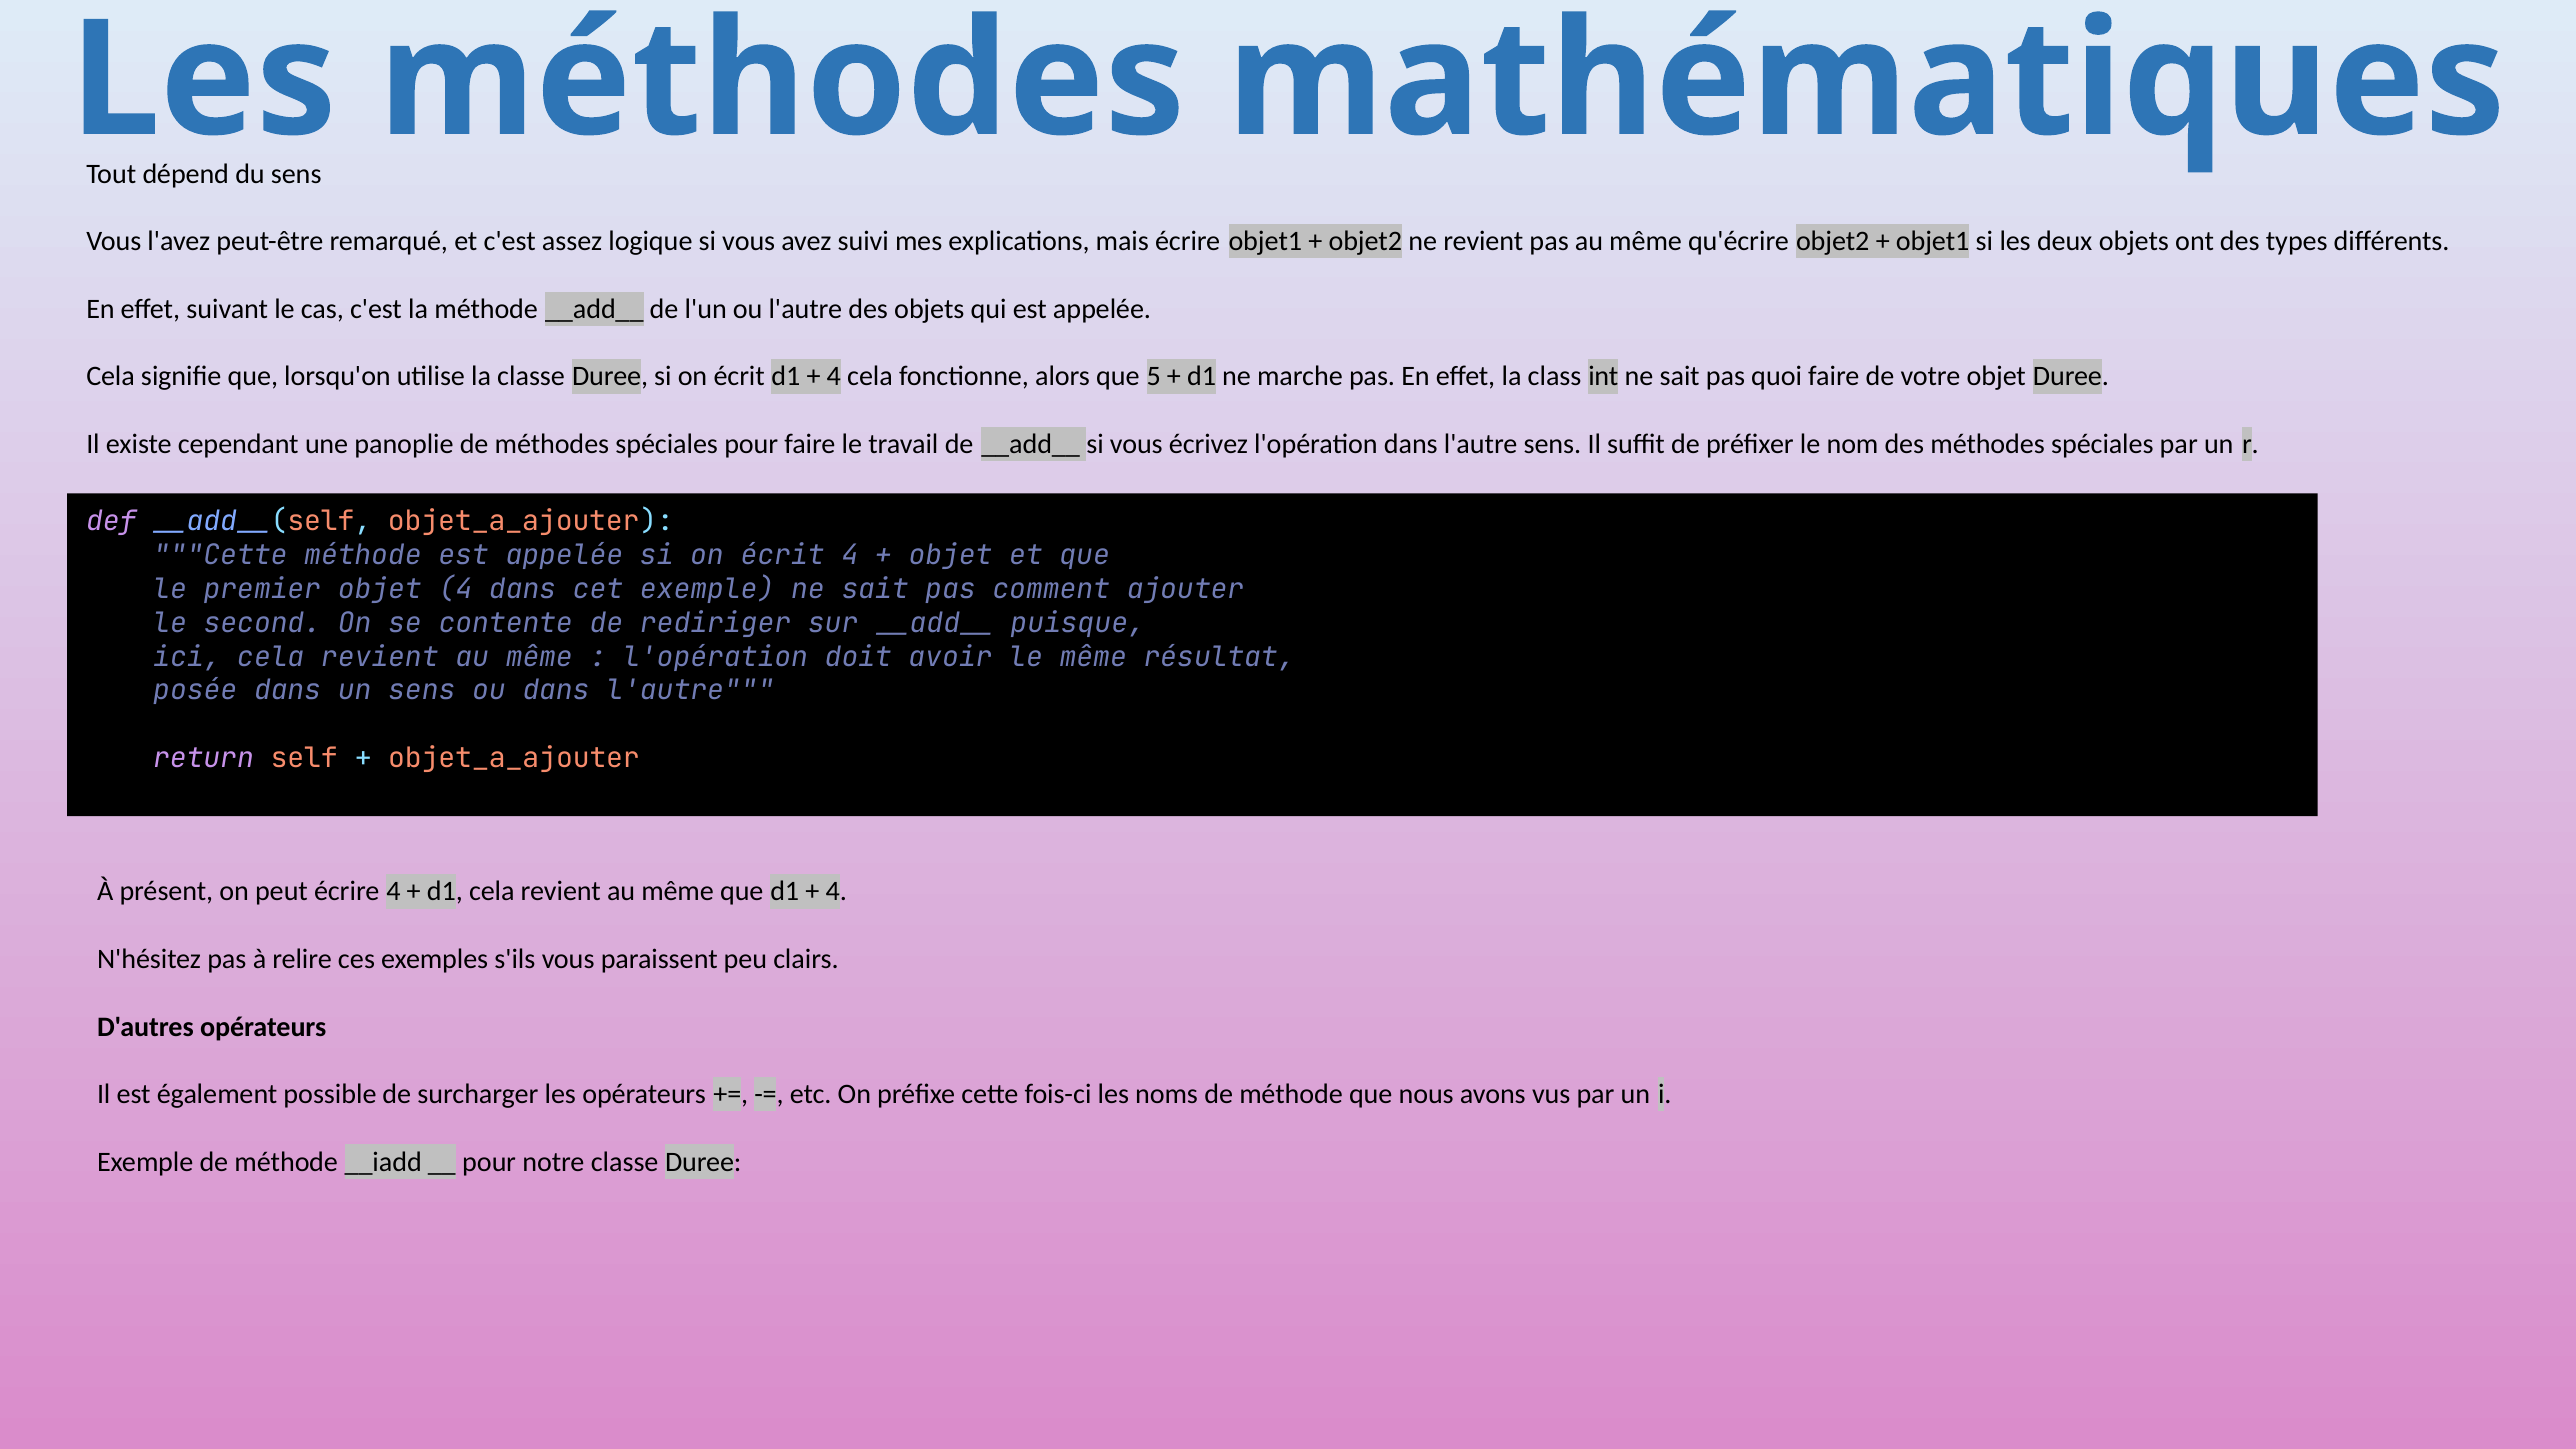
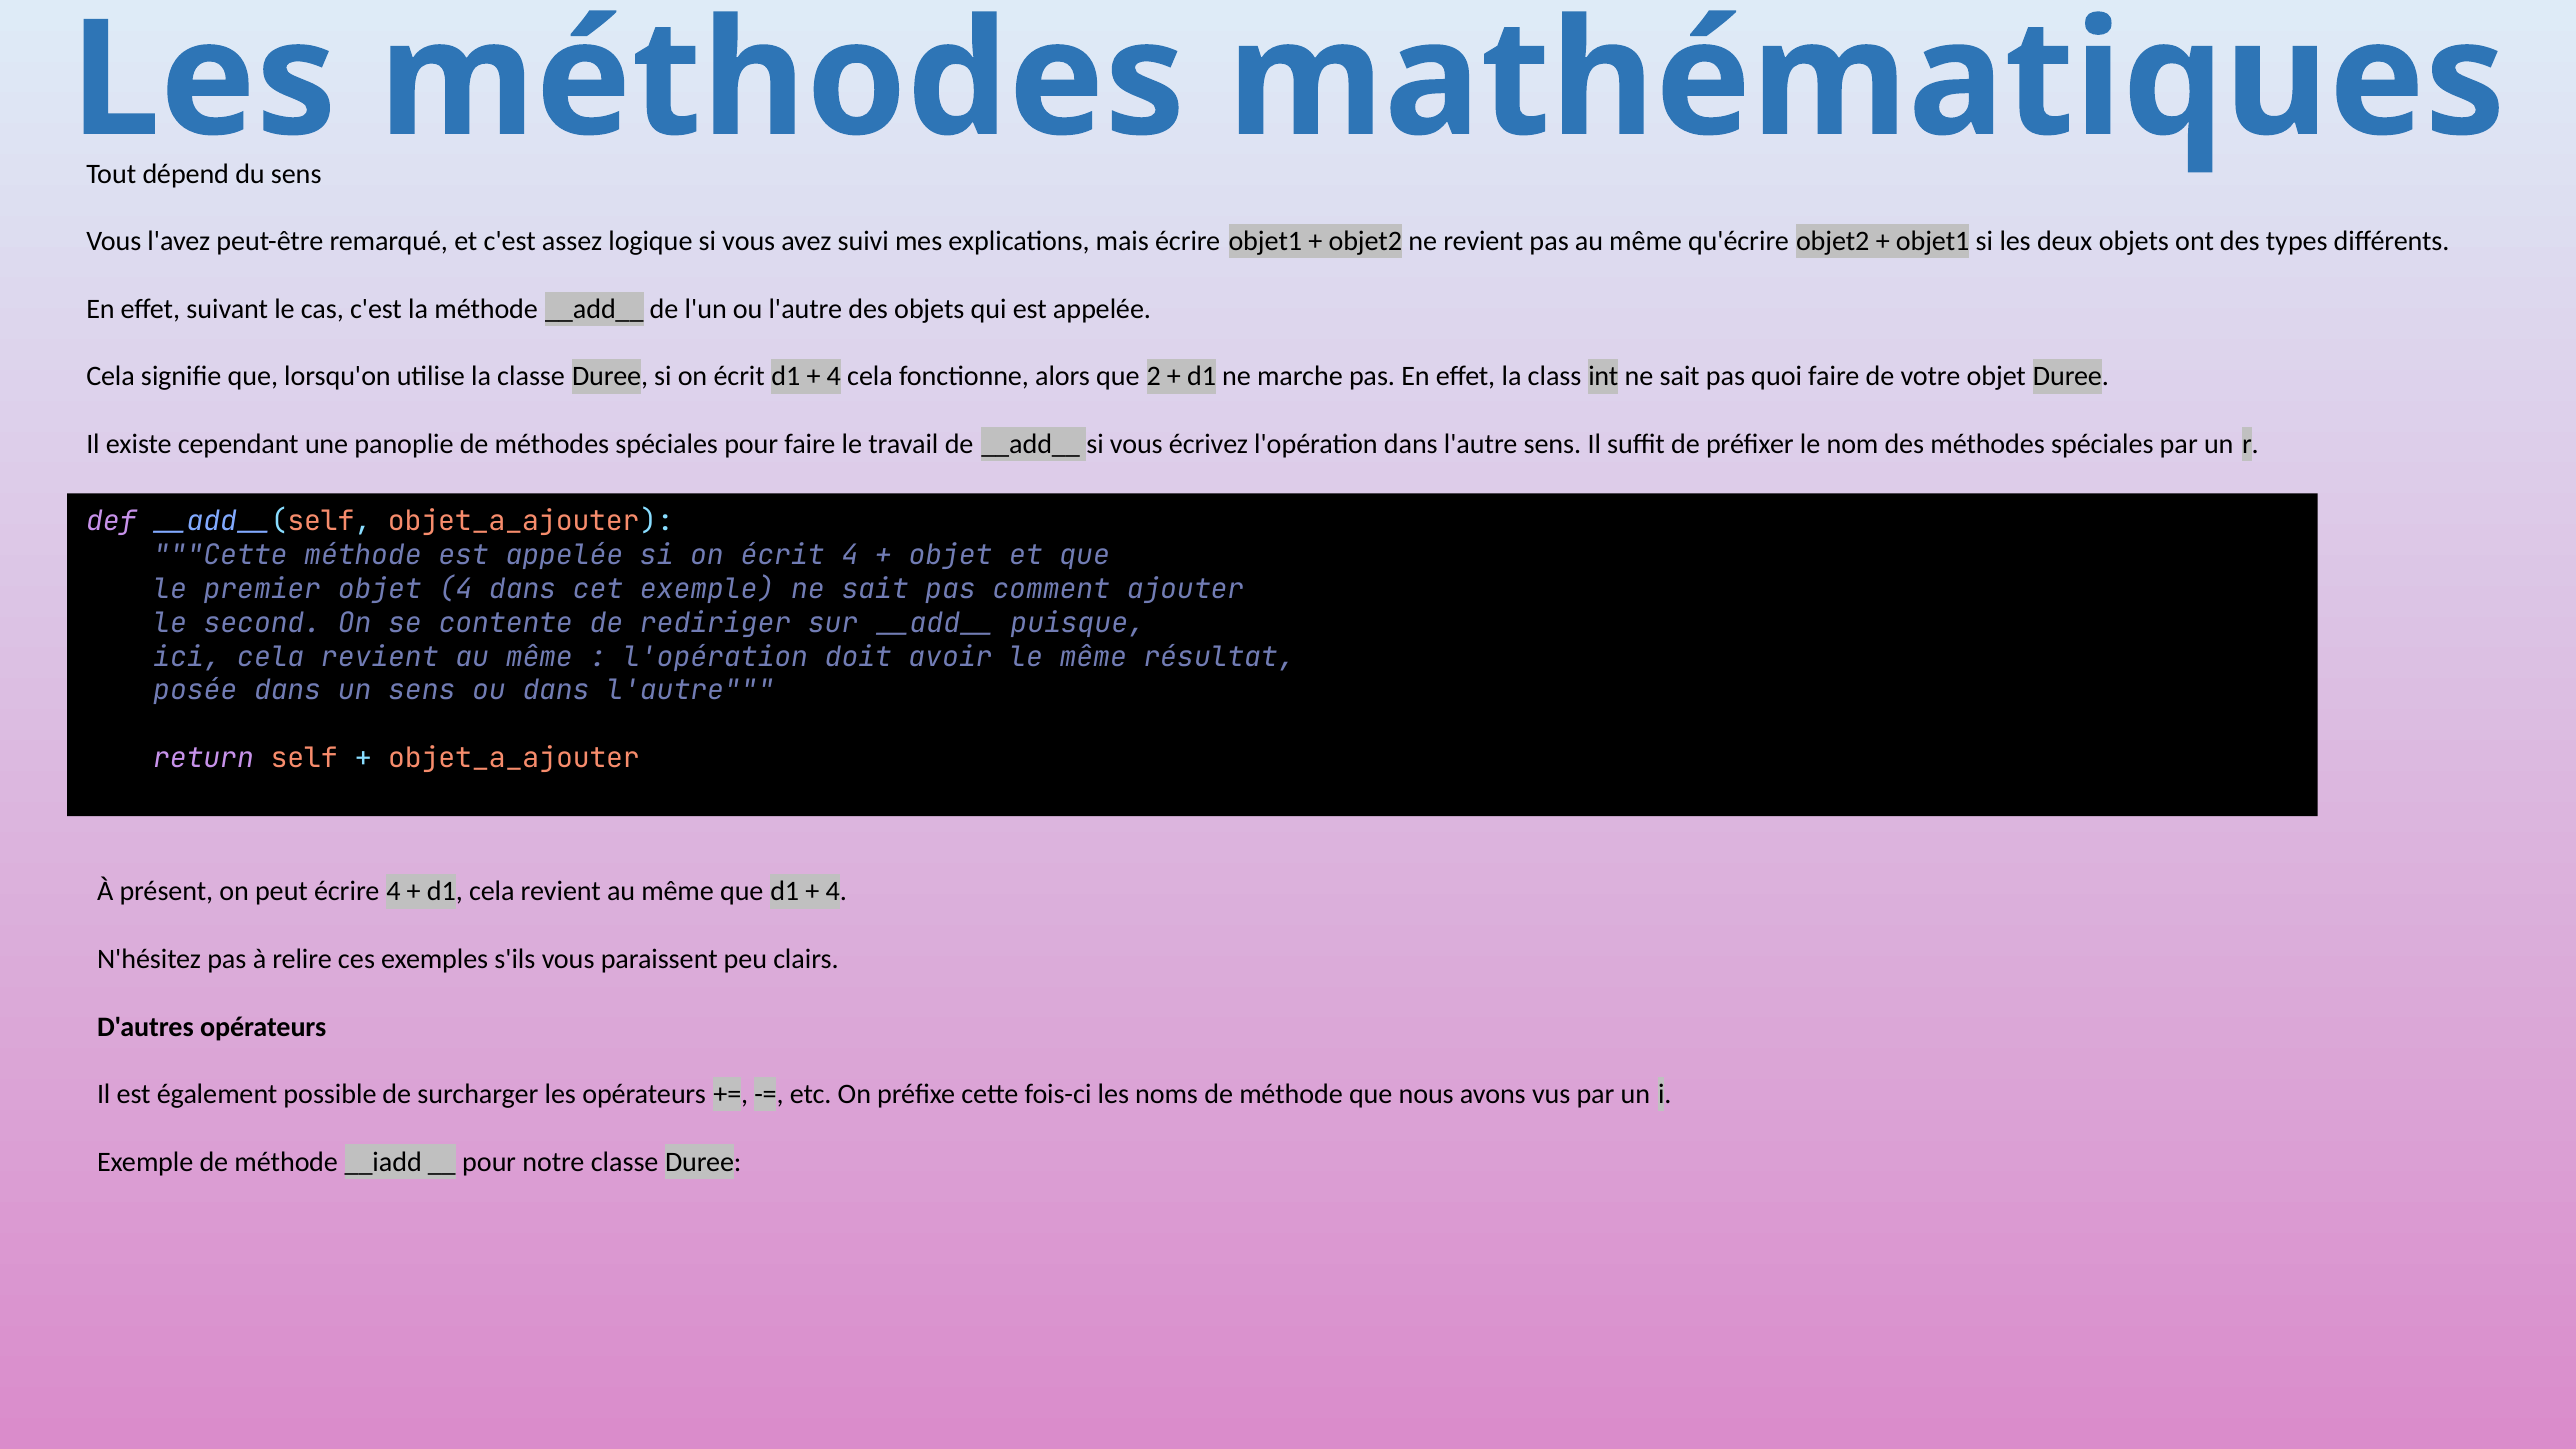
5: 5 -> 2
